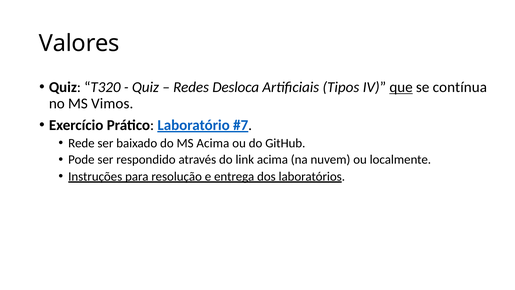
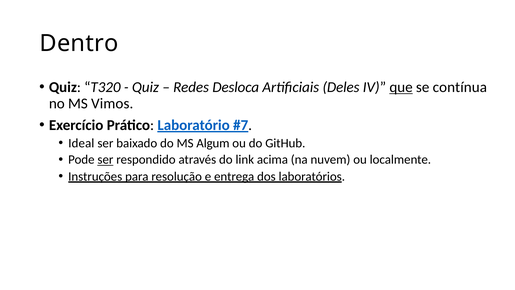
Valores: Valores -> Dentro
Tipos: Tipos -> Deles
Rede: Rede -> Ideal
MS Acima: Acima -> Algum
ser at (105, 160) underline: none -> present
